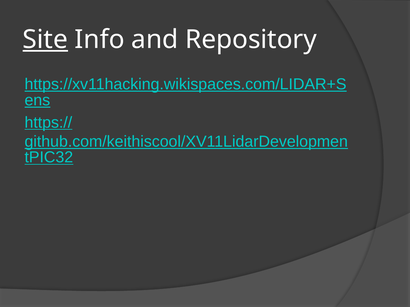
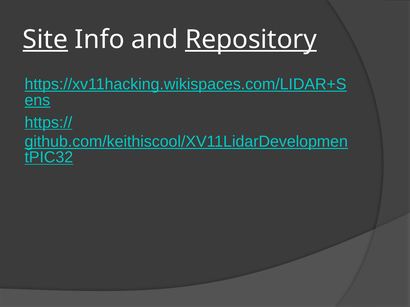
Repository underline: none -> present
